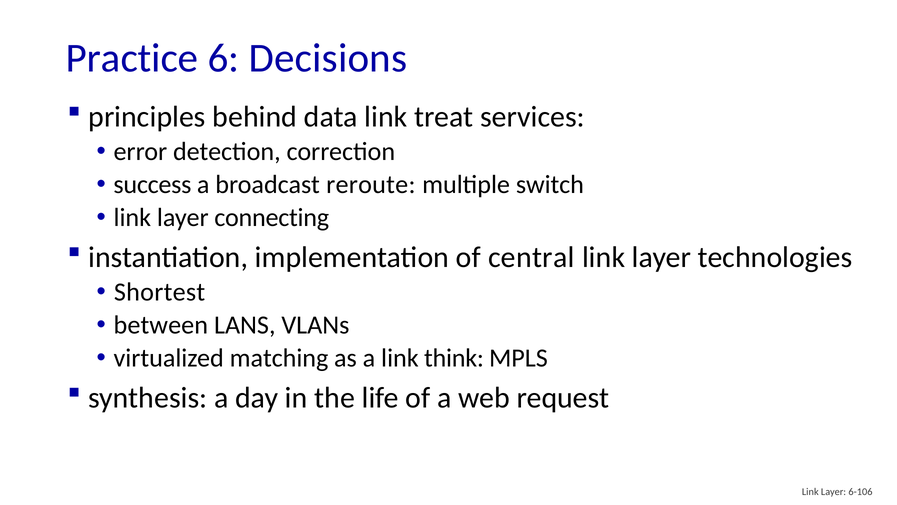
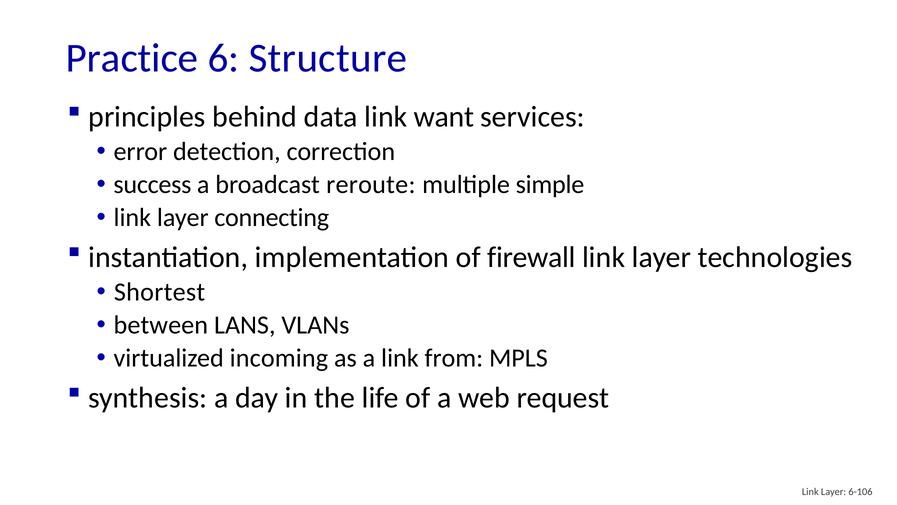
Decisions: Decisions -> Structure
treat: treat -> want
switch: switch -> simple
central: central -> firewall
matching: matching -> incoming
think: think -> from
